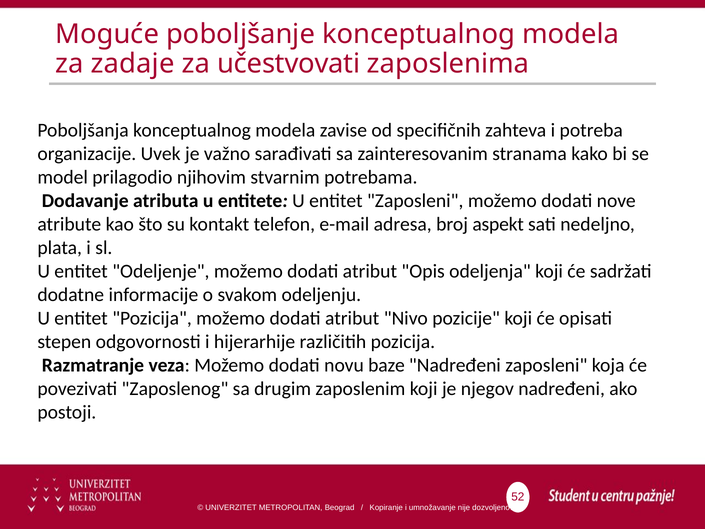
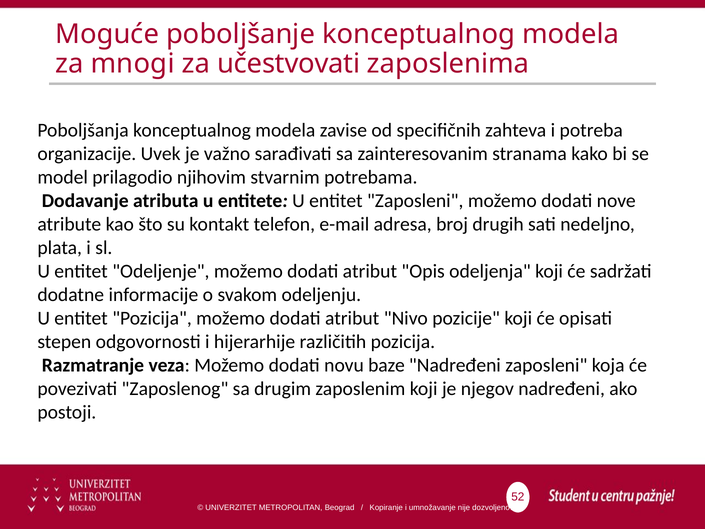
zadaje: zadaje -> mnogi
aspekt: aspekt -> drugih
